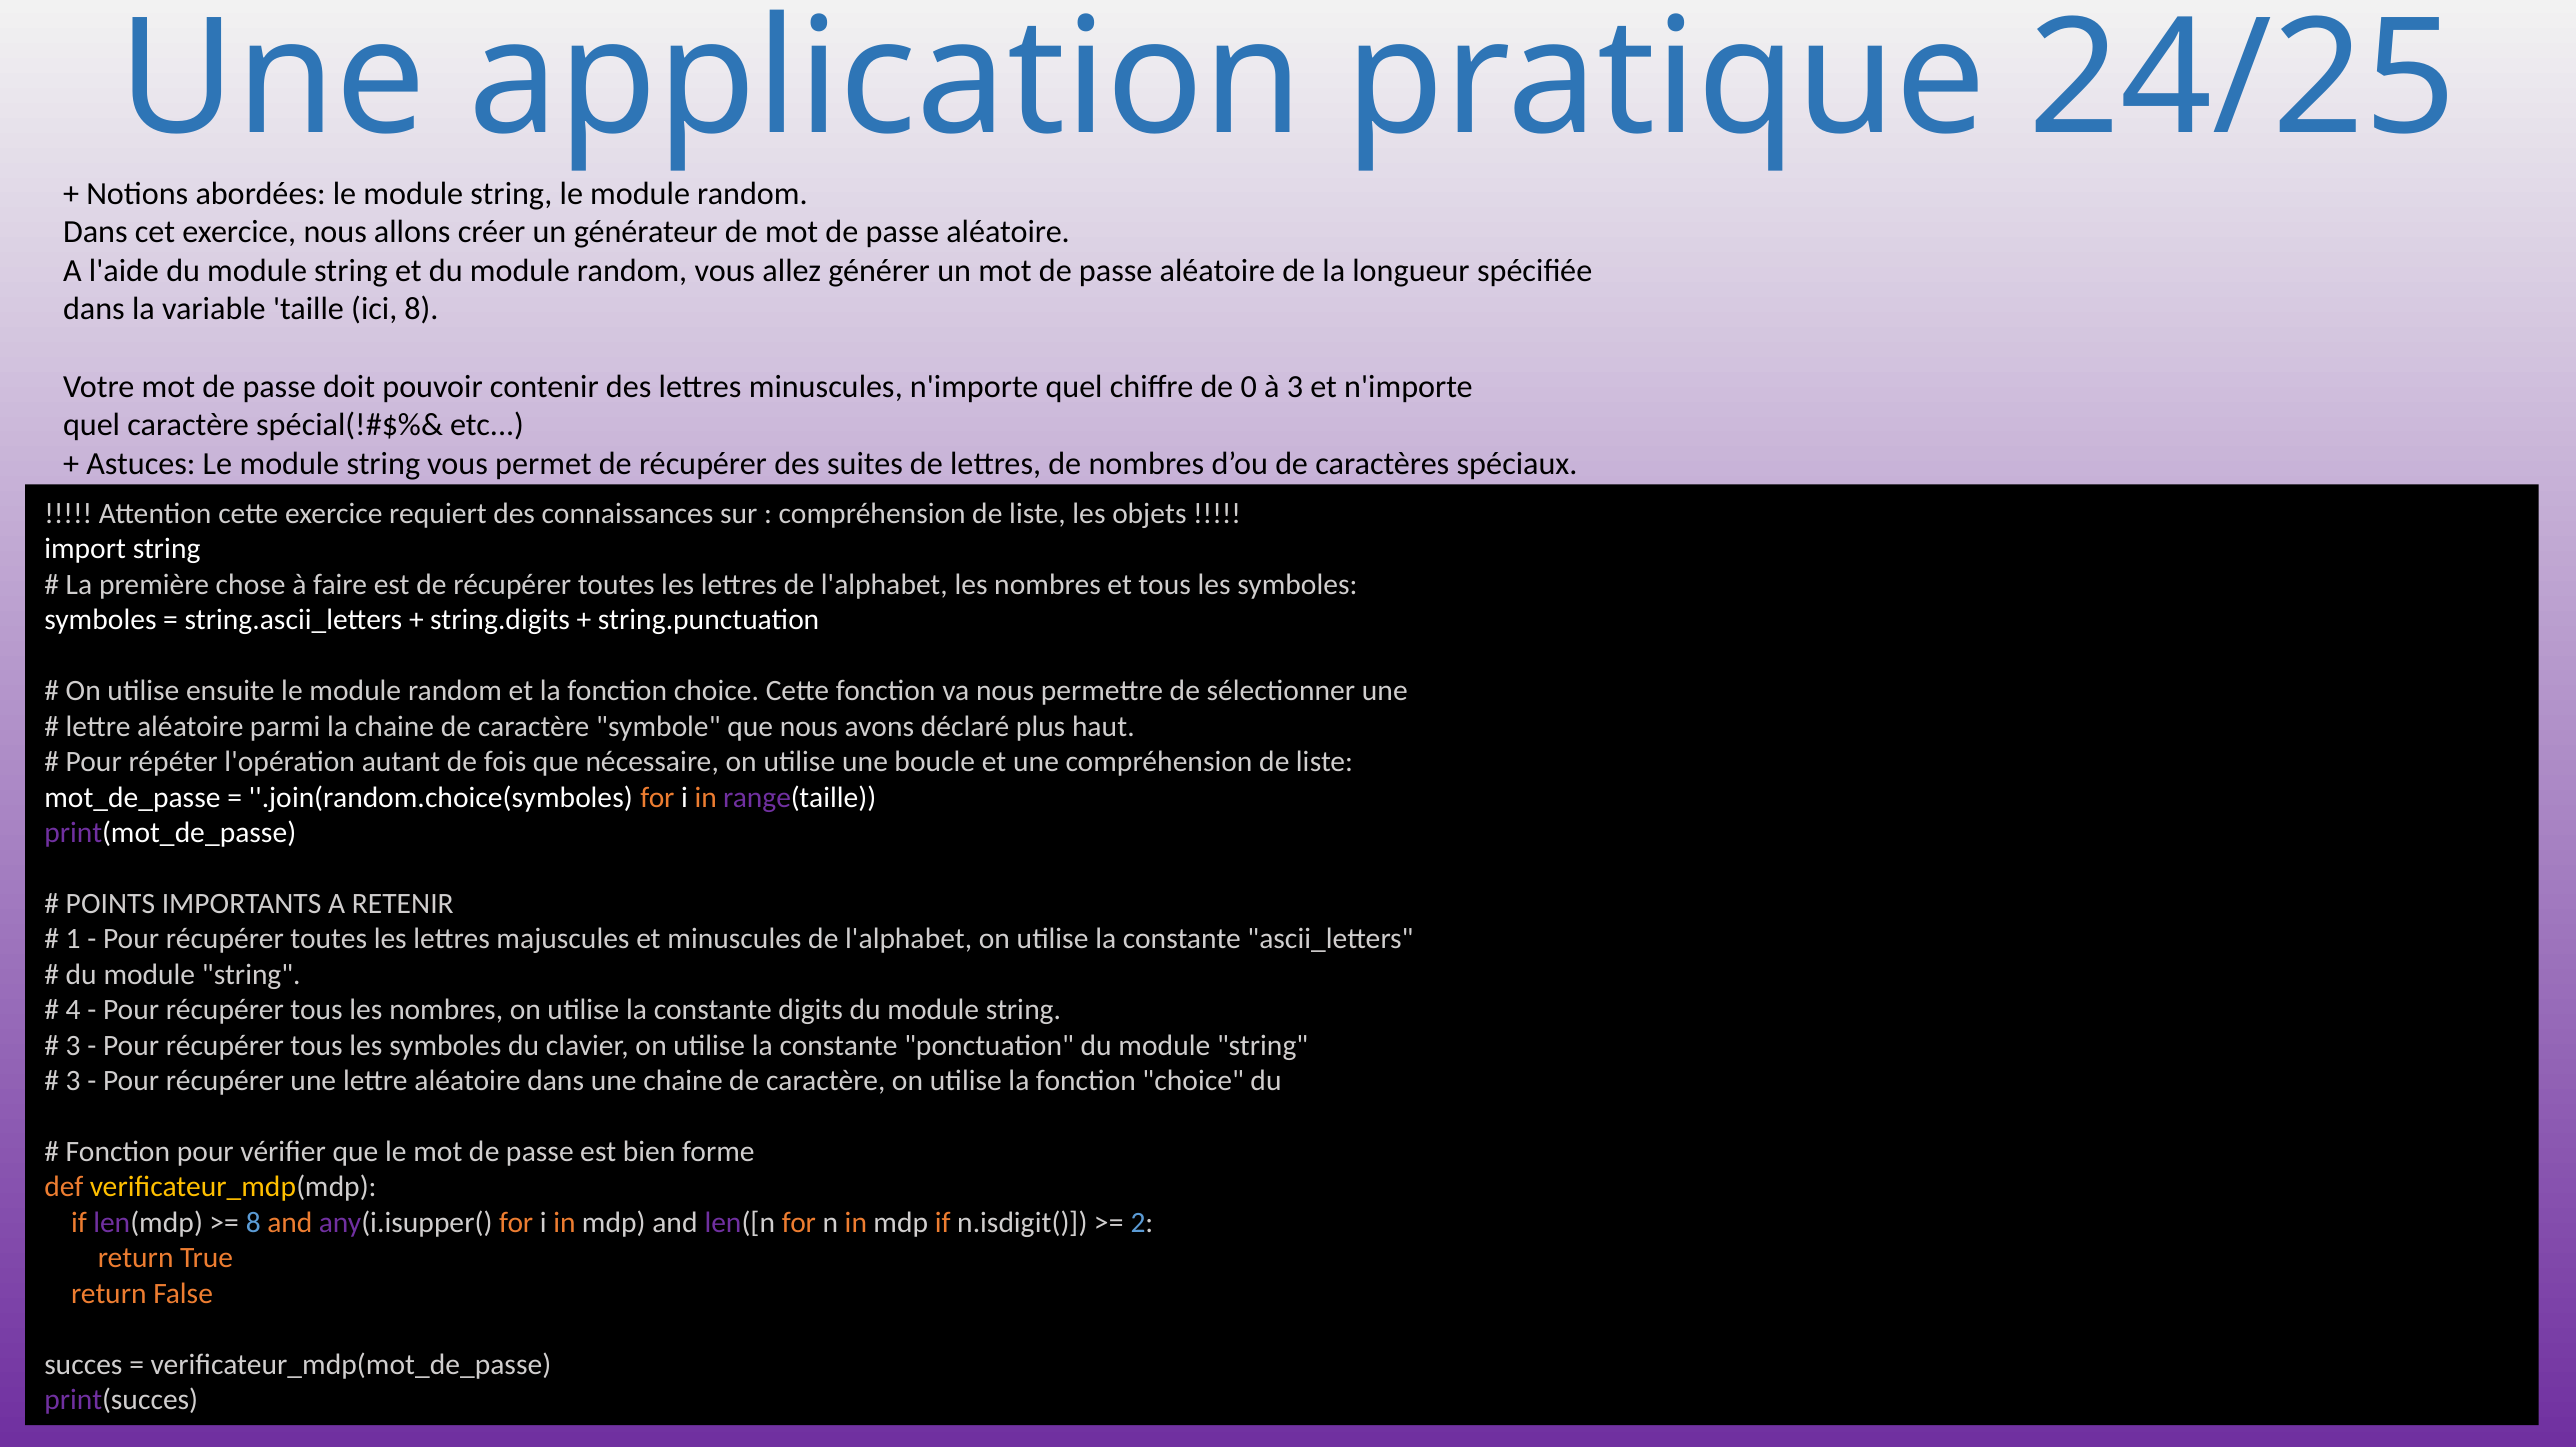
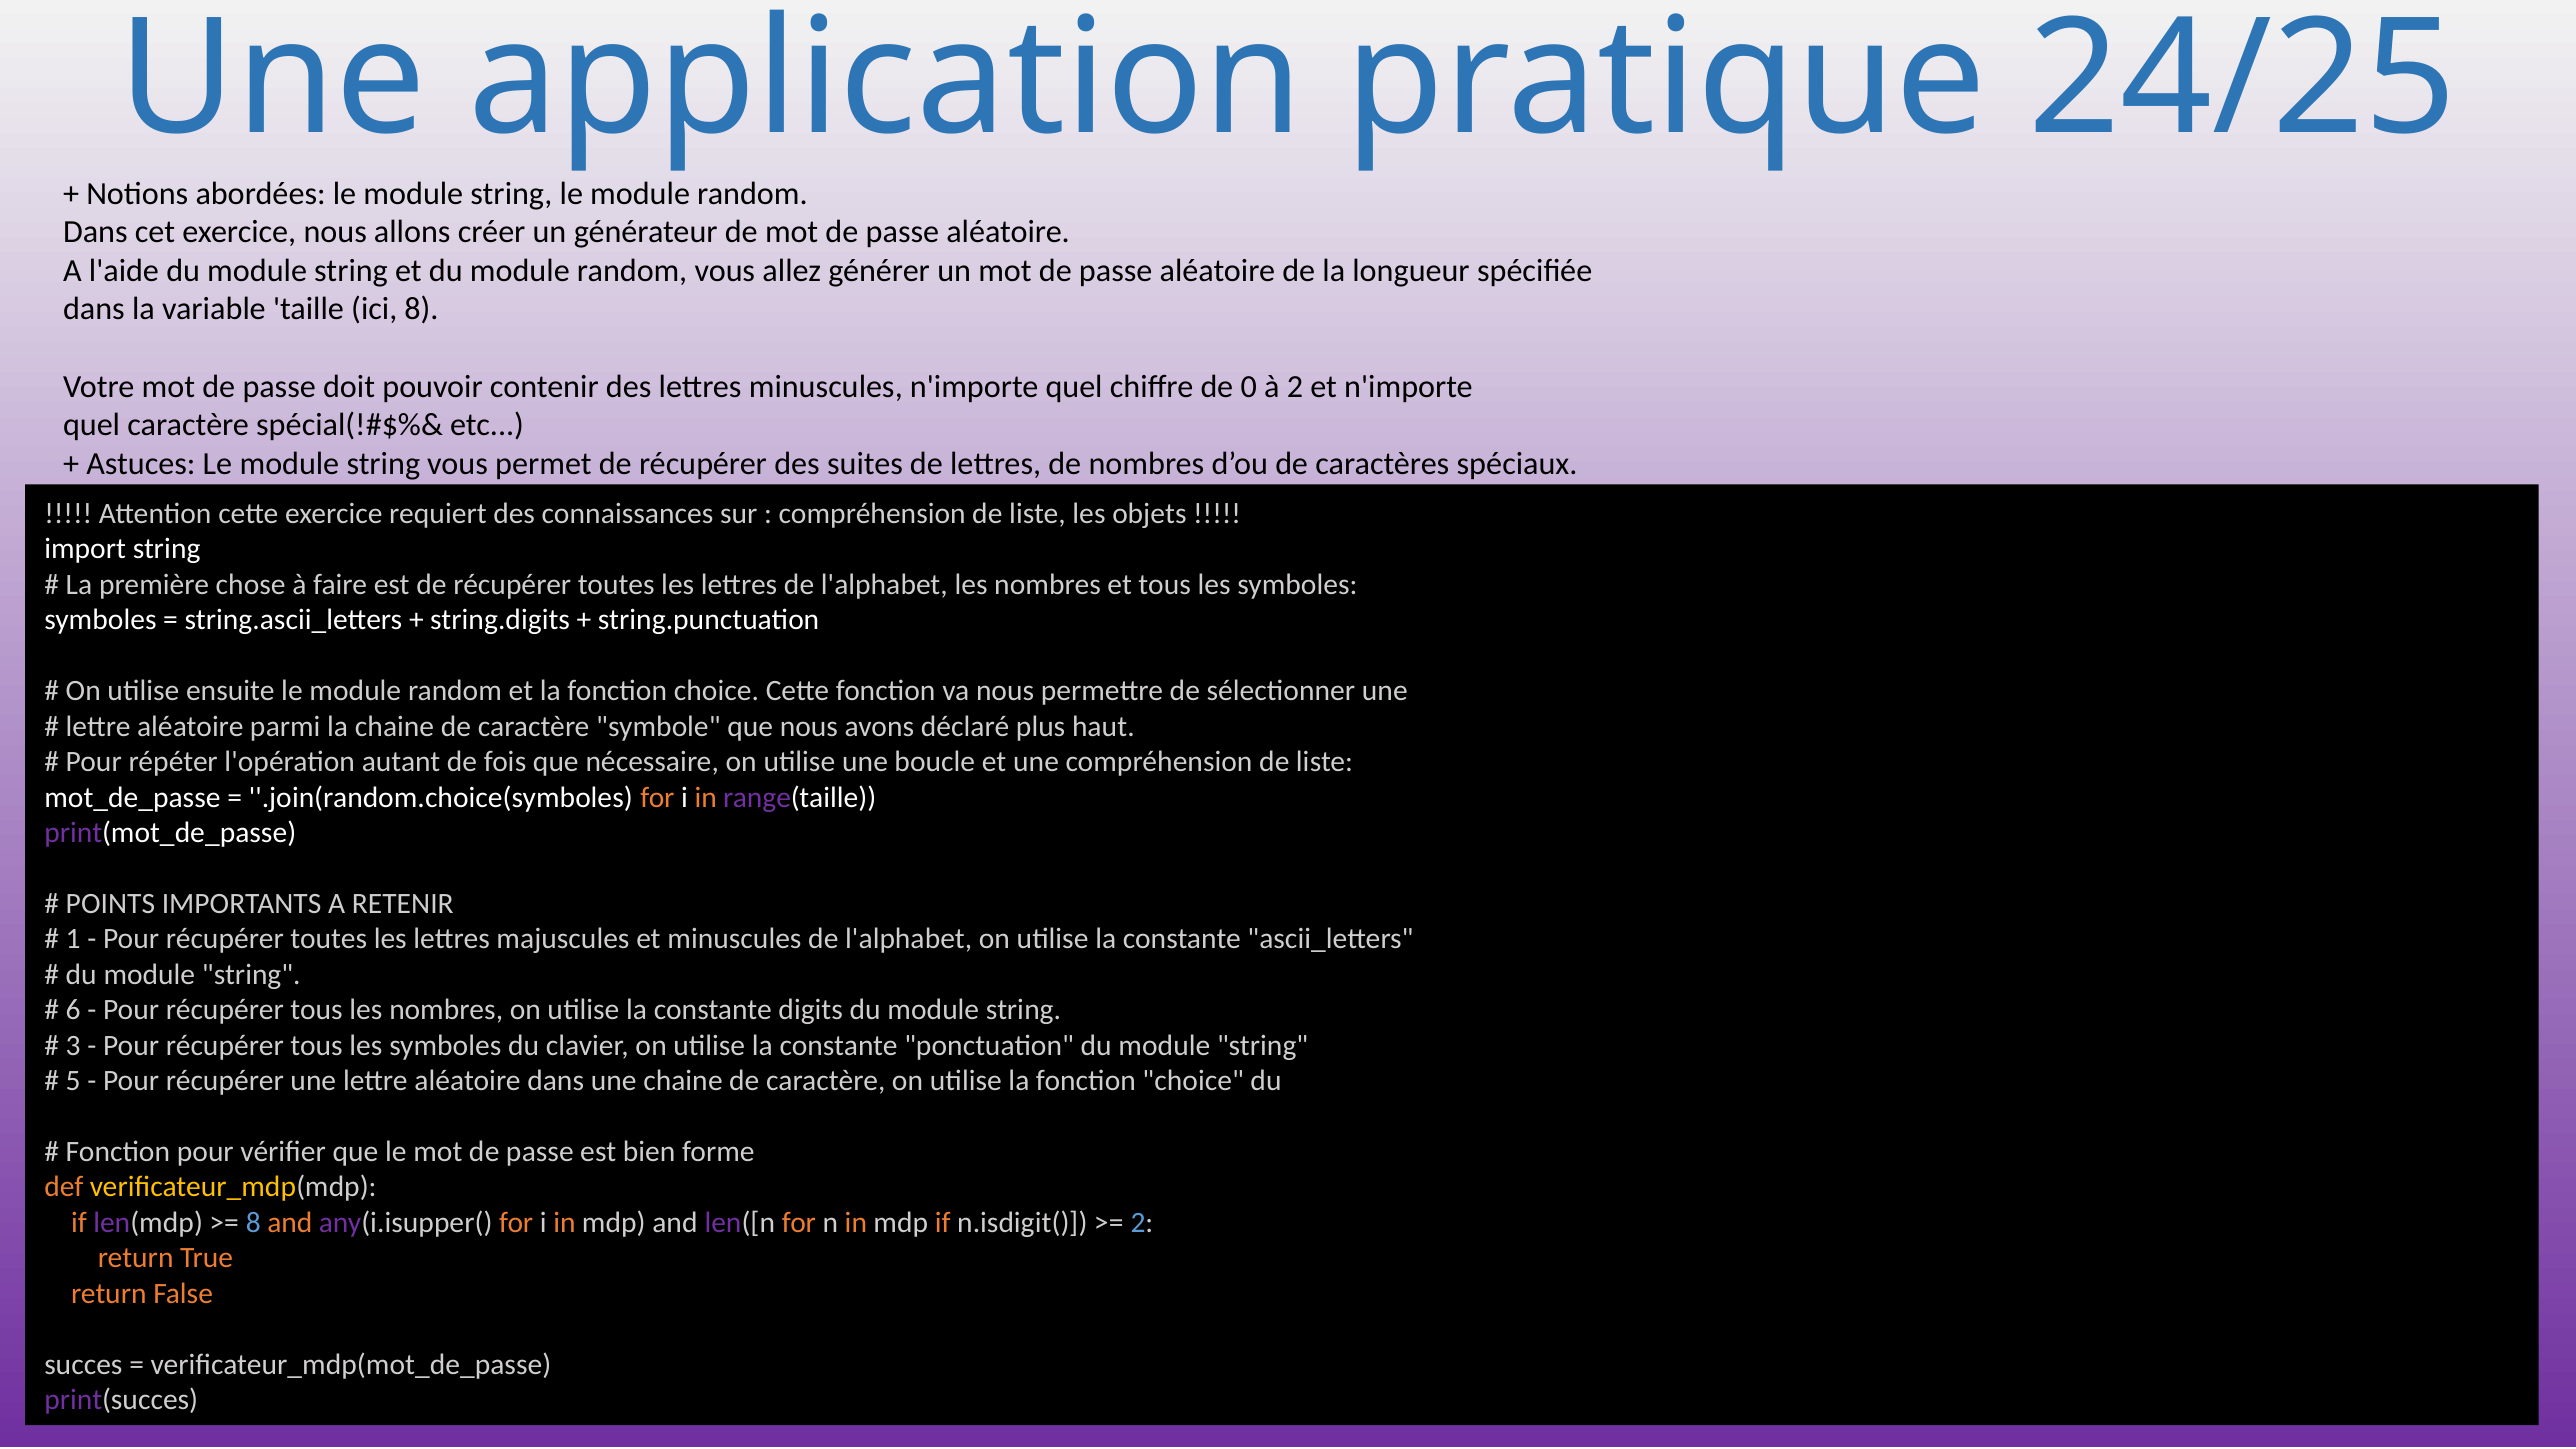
à 3: 3 -> 2
4: 4 -> 6
3 at (73, 1081): 3 -> 5
